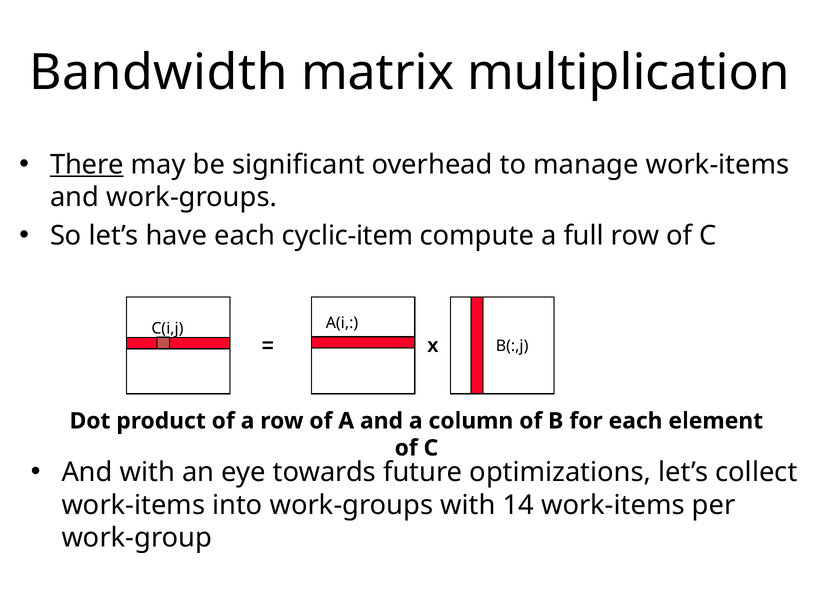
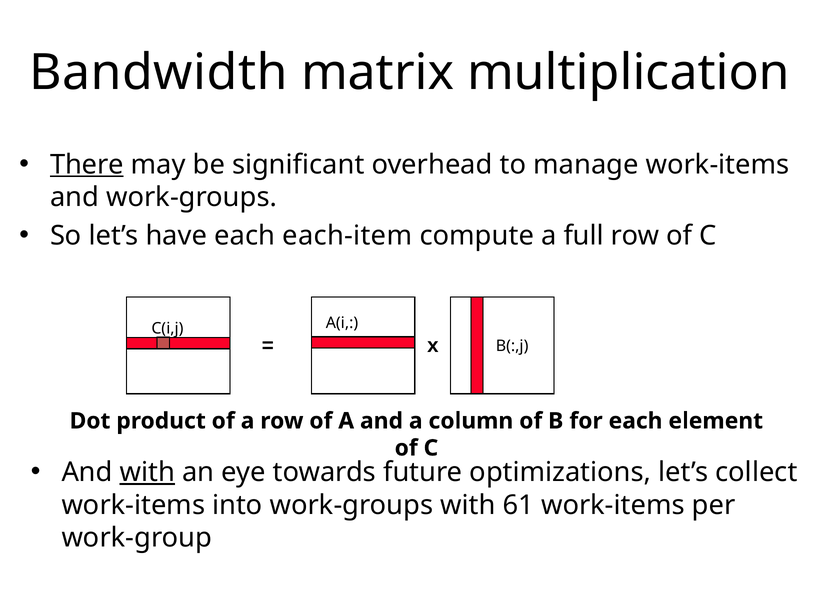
cyclic-item: cyclic-item -> each-item
with at (147, 472) underline: none -> present
14: 14 -> 61
